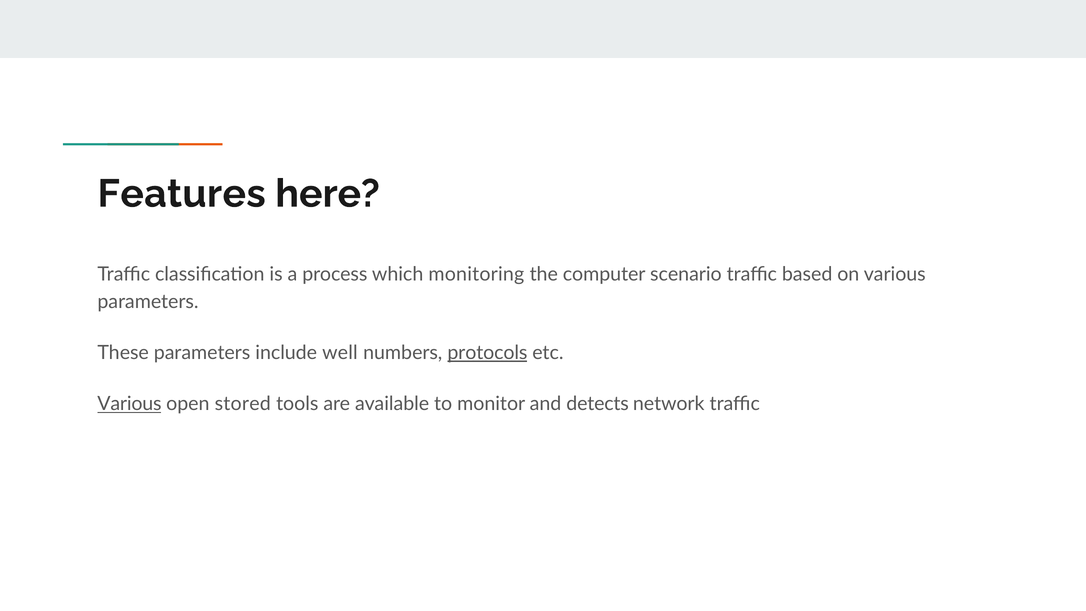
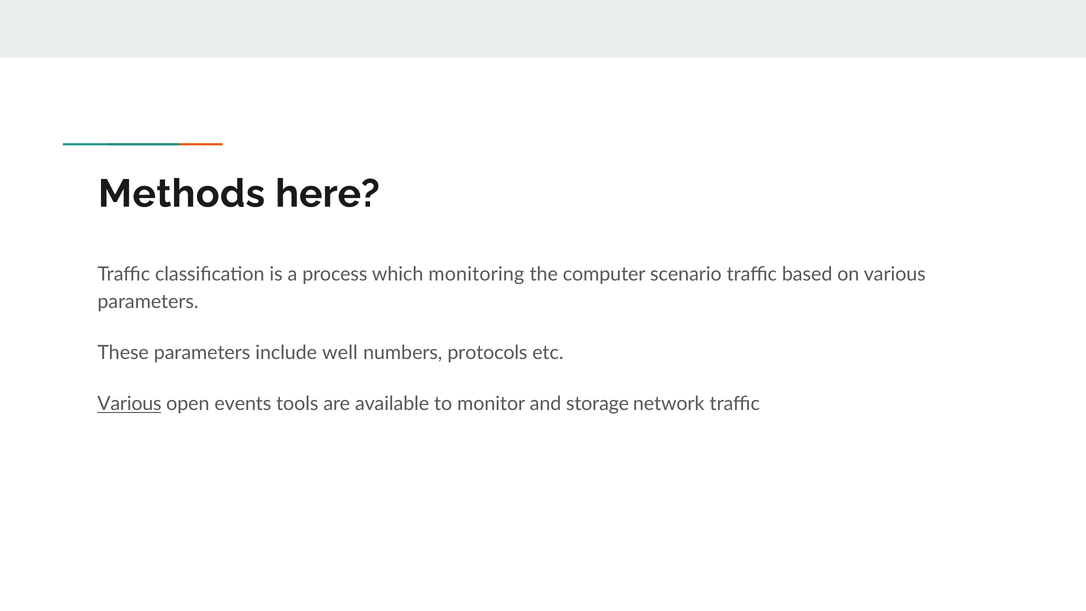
Features: Features -> Methods
protocols underline: present -> none
stored: stored -> events
detects: detects -> storage
